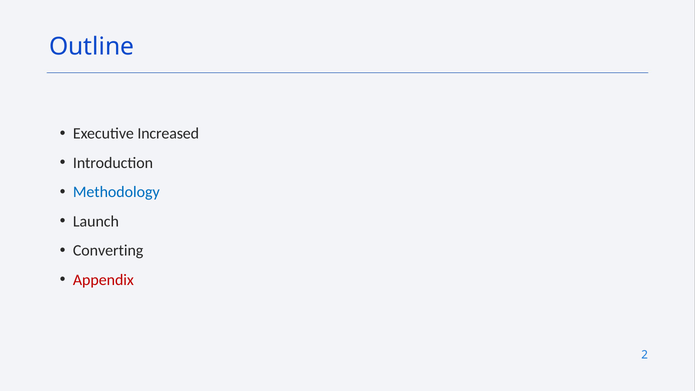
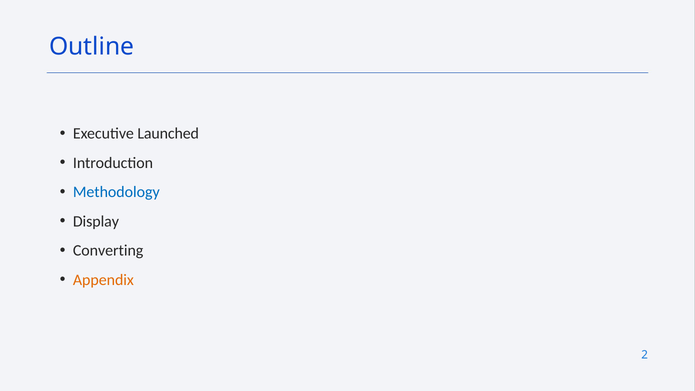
Increased: Increased -> Launched
Launch: Launch -> Display
Appendix colour: red -> orange
